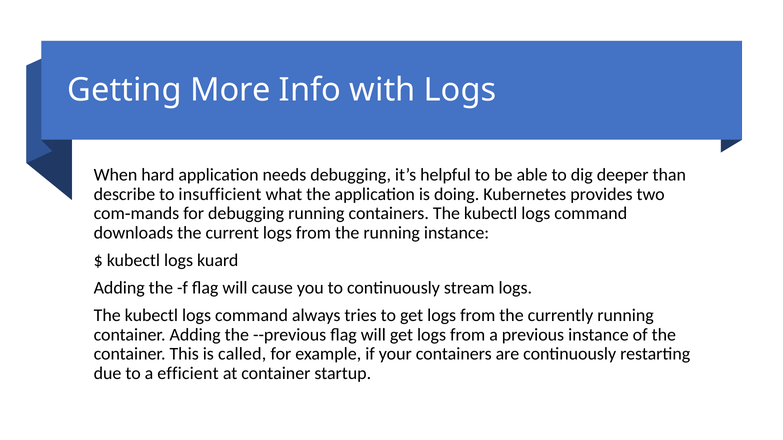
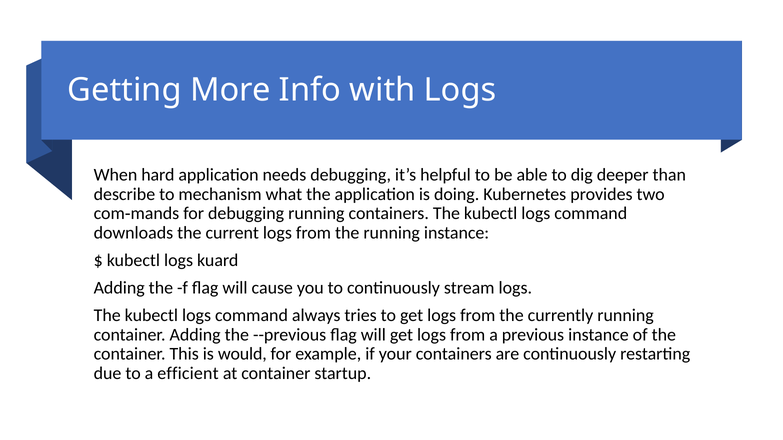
insufficient: insufficient -> mechanism
called: called -> would
